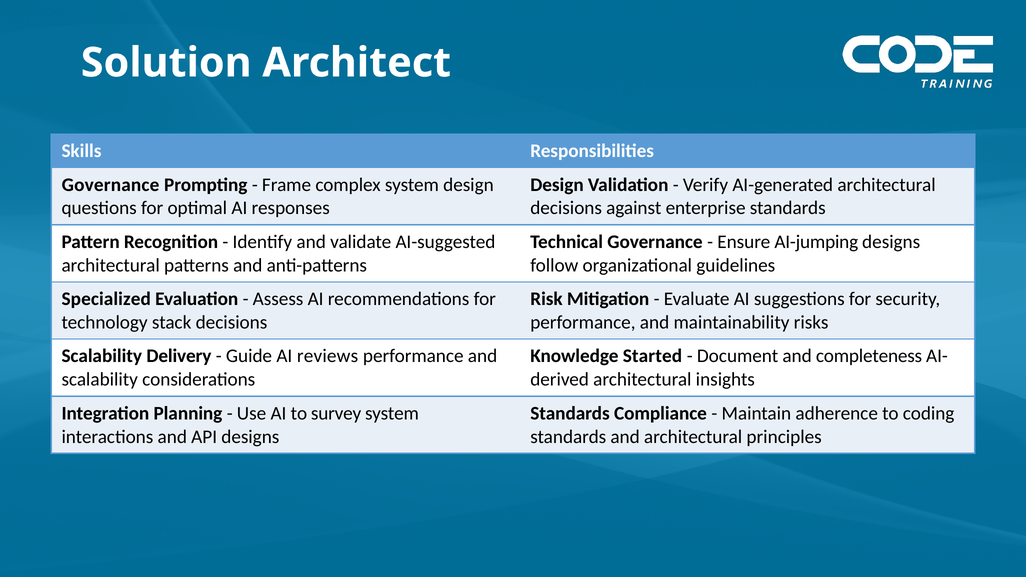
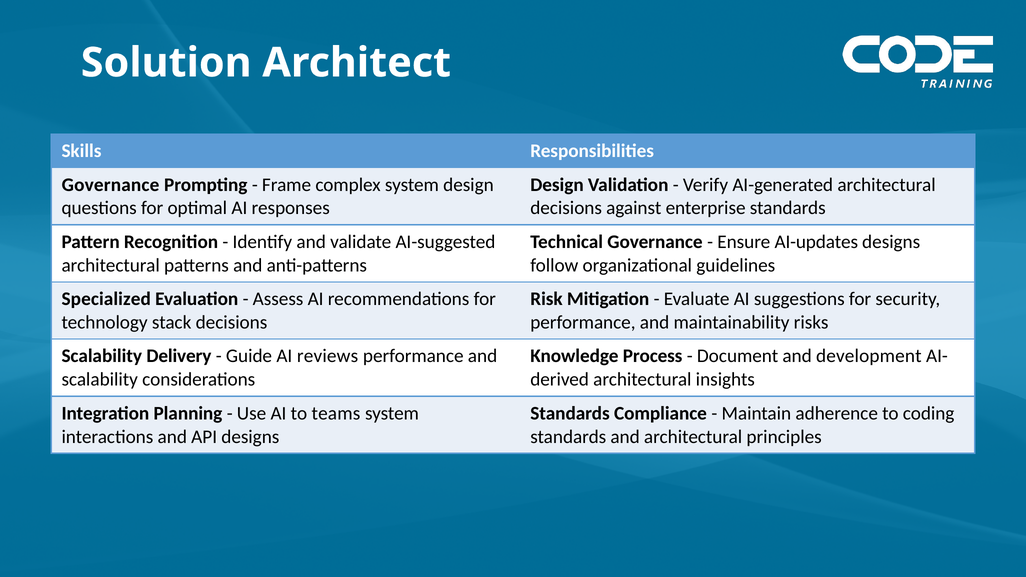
AI-jumping: AI-jumping -> AI-updates
Started: Started -> Process
completeness: completeness -> development
survey: survey -> teams
